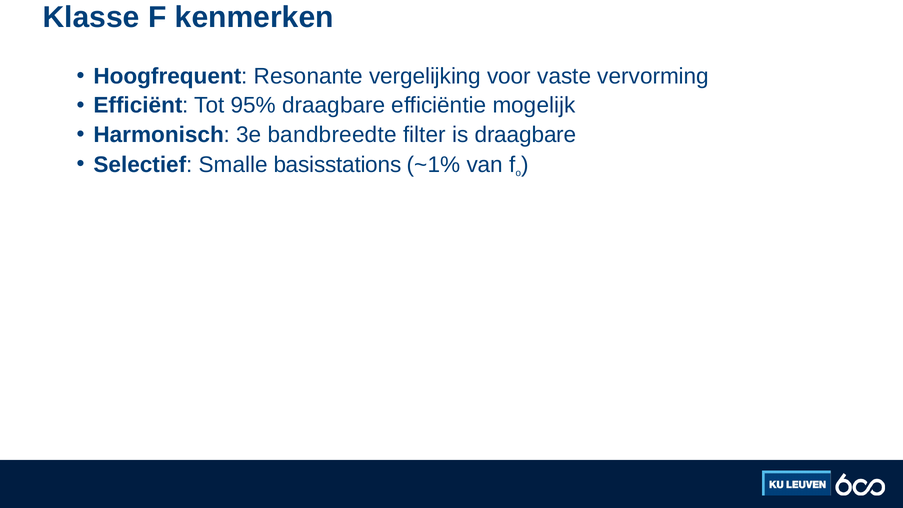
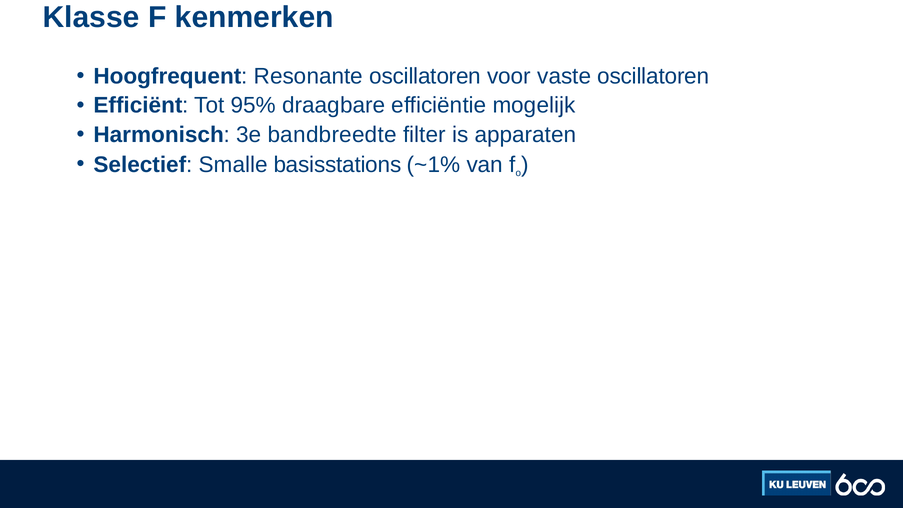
Resonante vergelijking: vergelijking -> oscillatoren
vaste vervorming: vervorming -> oscillatoren
is draagbare: draagbare -> apparaten
